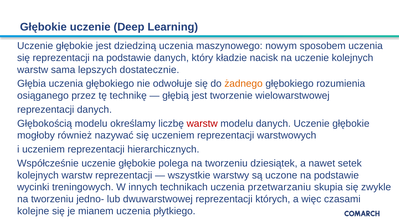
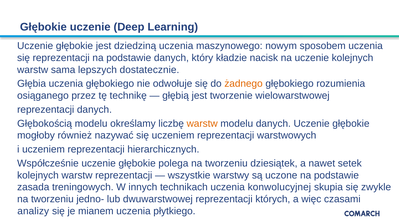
warstw at (202, 124) colour: red -> orange
wycinki: wycinki -> zasada
przetwarzaniu: przetwarzaniu -> konwolucyjnej
kolejne: kolejne -> analizy
